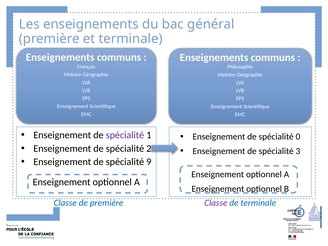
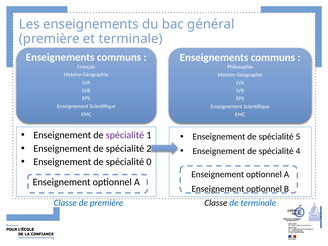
0: 0 -> 5
3: 3 -> 4
9: 9 -> 0
Classe at (216, 203) colour: purple -> black
